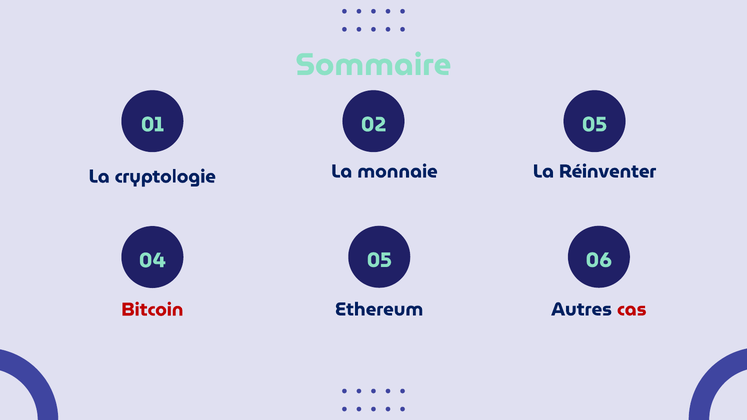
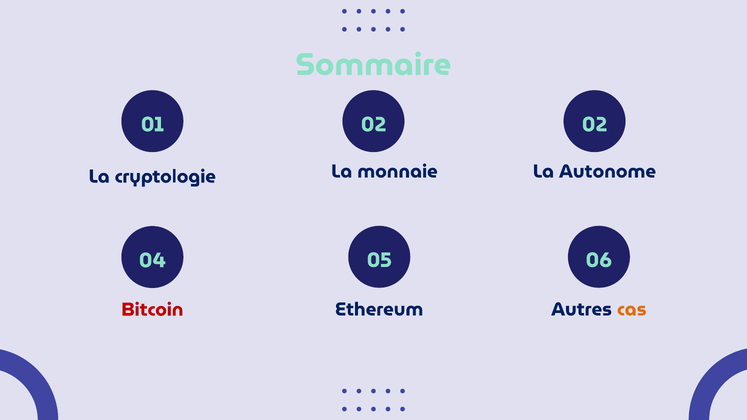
02 05: 05 -> 02
Réinventer: Réinventer -> Autonome
cas colour: red -> orange
